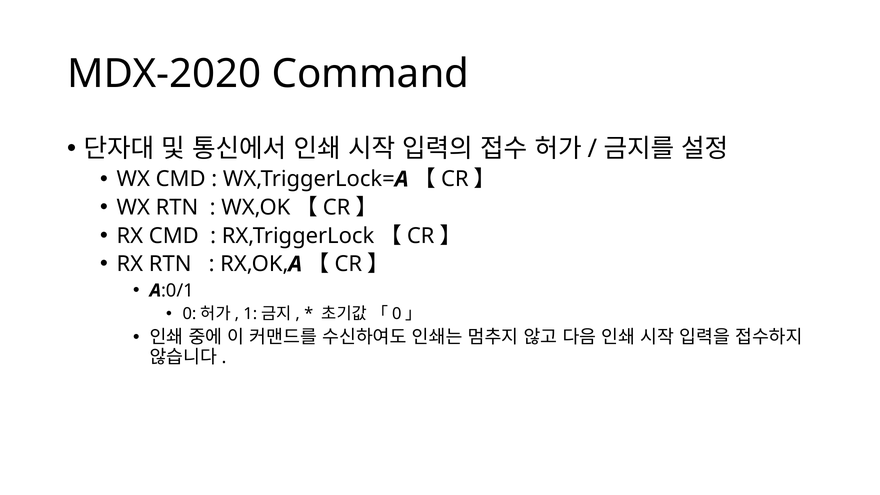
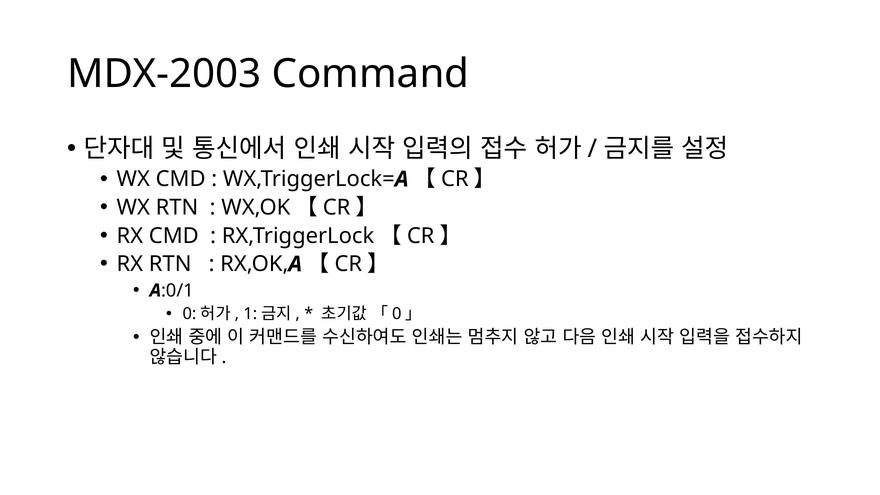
MDX-2020: MDX-2020 -> MDX-2003
